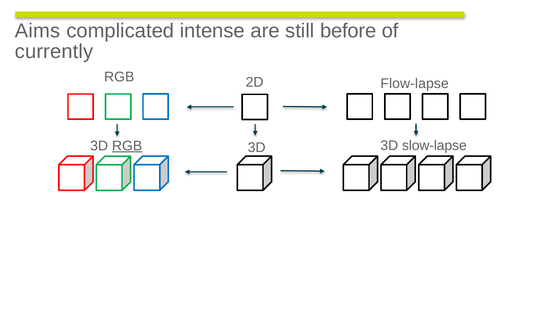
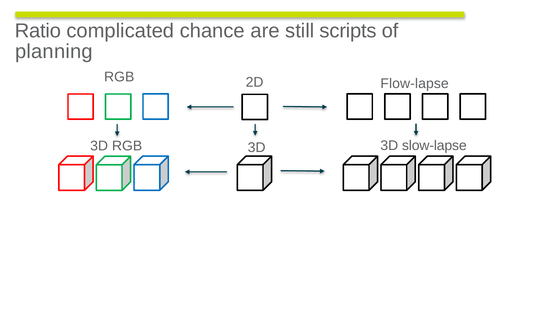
Aims: Aims -> Ratio
intense: intense -> chance
before: before -> scripts
currently: currently -> planning
RGB at (127, 146) underline: present -> none
